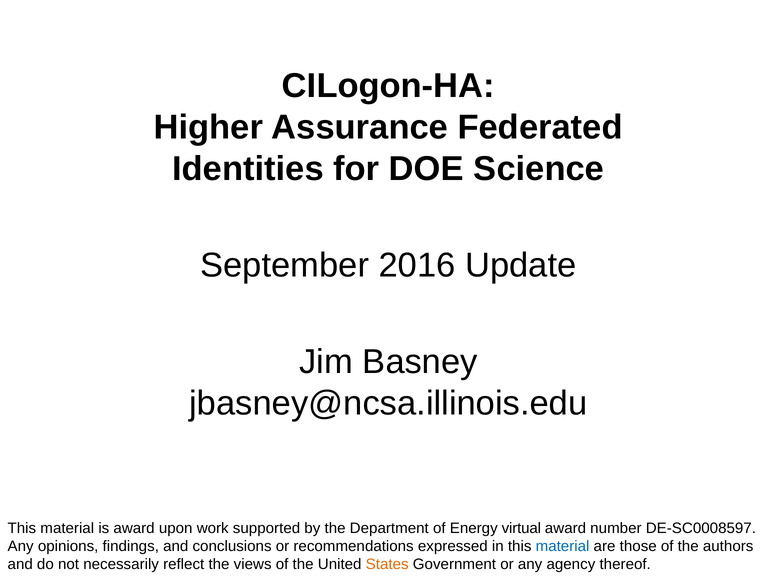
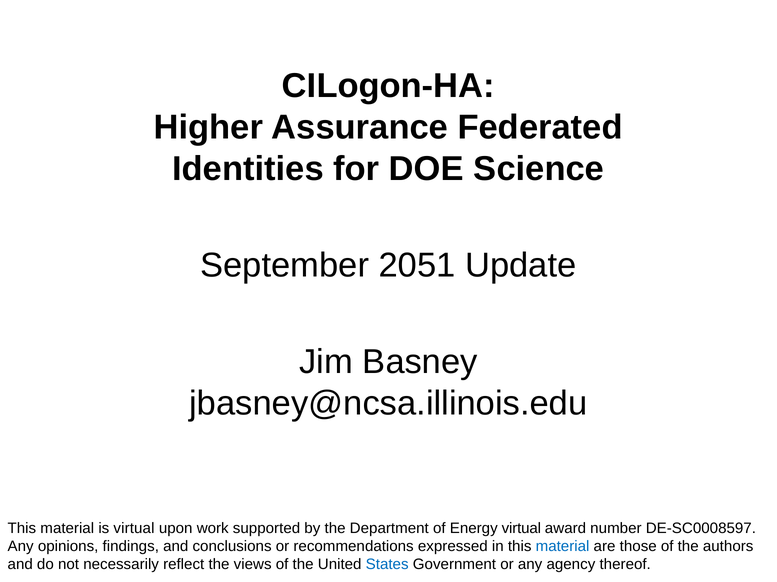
2016: 2016 -> 2051
is award: award -> virtual
States colour: orange -> blue
